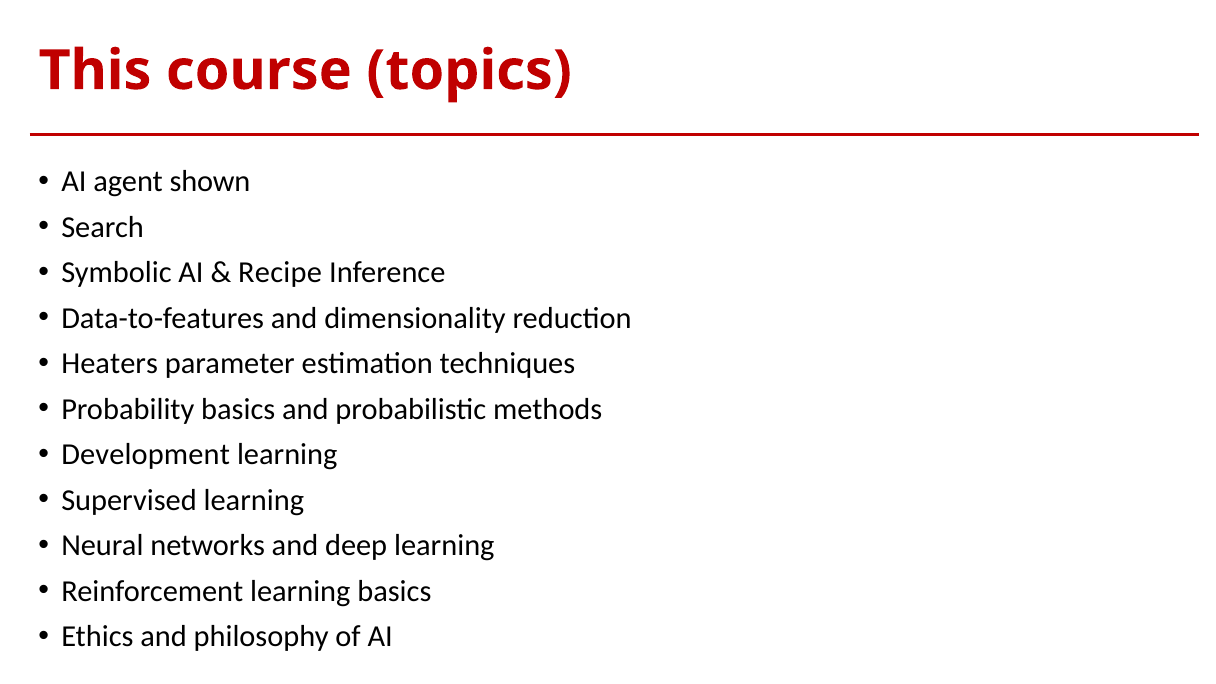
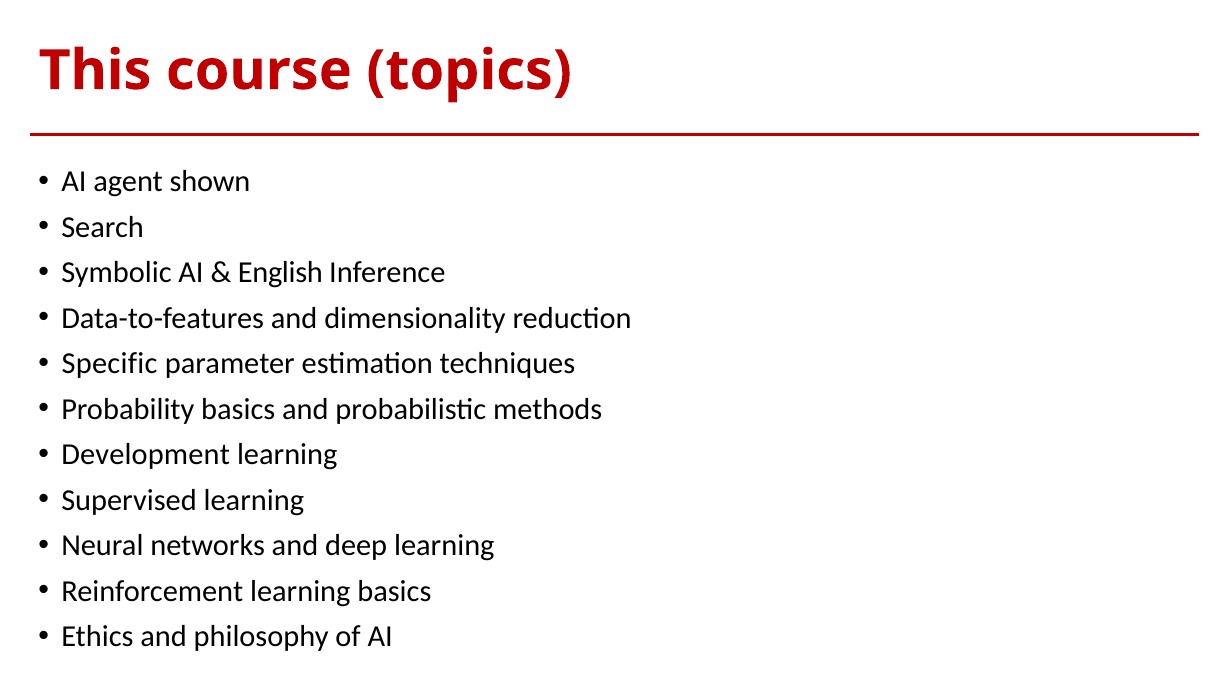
Recipe: Recipe -> English
Heaters: Heaters -> Specific
